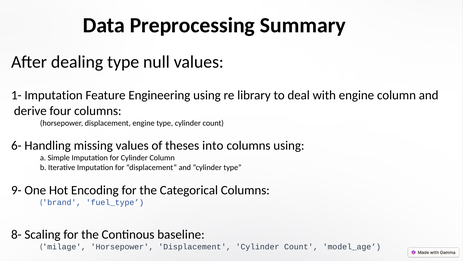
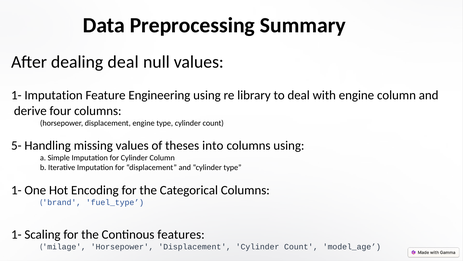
dealing type: type -> deal
6-: 6- -> 5-
9- at (16, 190): 9- -> 1-
8- at (16, 234): 8- -> 1-
baseline: baseline -> features
